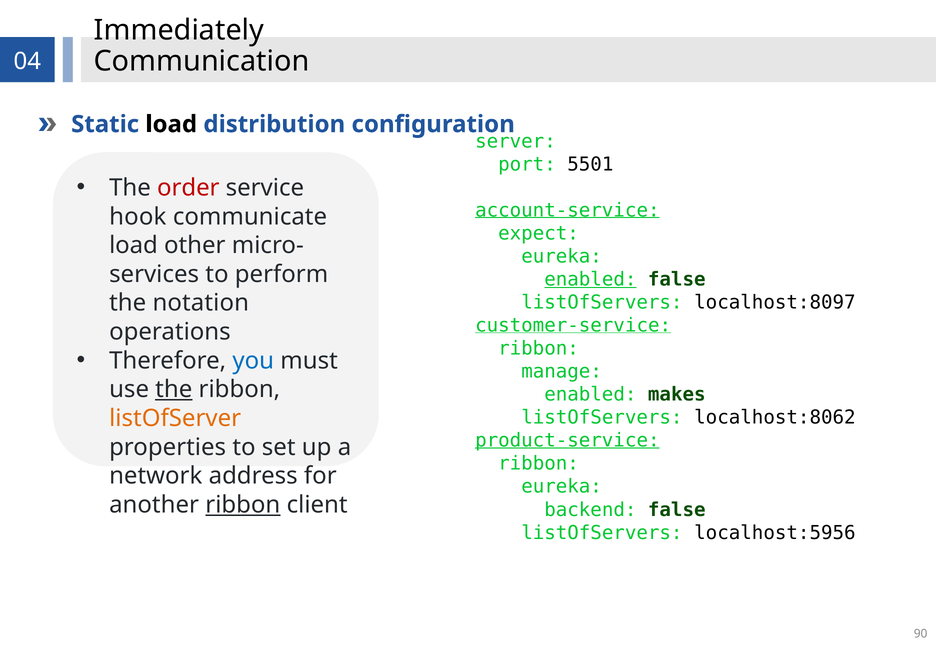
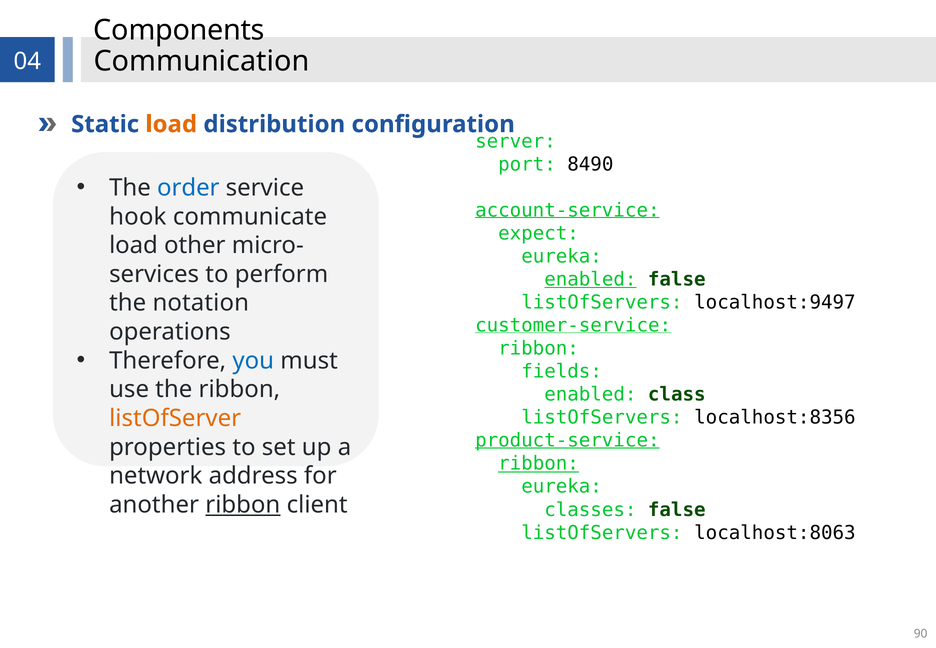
Immediately: Immediately -> Components
load at (171, 124) colour: black -> orange
5501: 5501 -> 8490
order colour: red -> blue
localhost:8097: localhost:8097 -> localhost:9497
manage: manage -> fields
the at (174, 389) underline: present -> none
makes: makes -> class
localhost:8062: localhost:8062 -> localhost:8356
ribbon at (539, 464) underline: none -> present
backend: backend -> classes
localhost:5956: localhost:5956 -> localhost:8063
